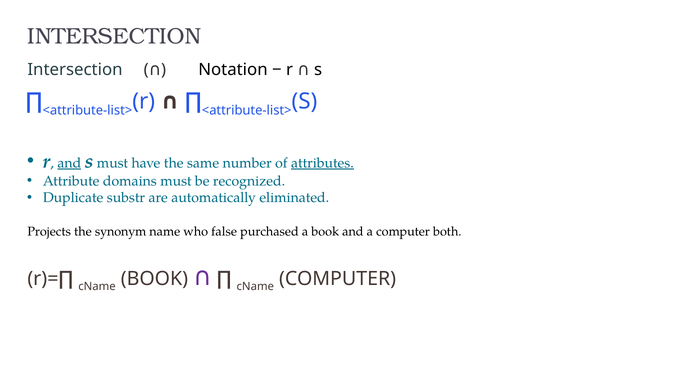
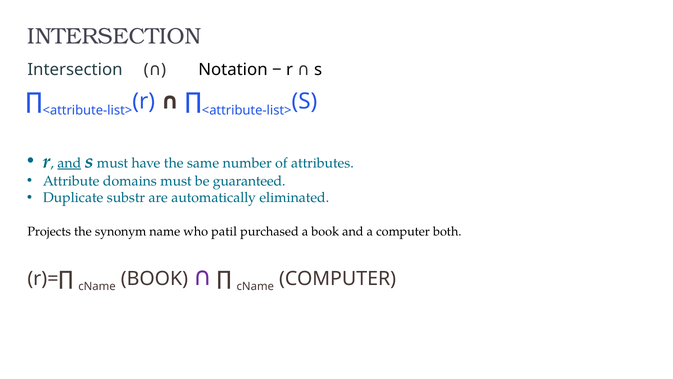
attributes underline: present -> none
recognized: recognized -> guaranteed
false: false -> patil
